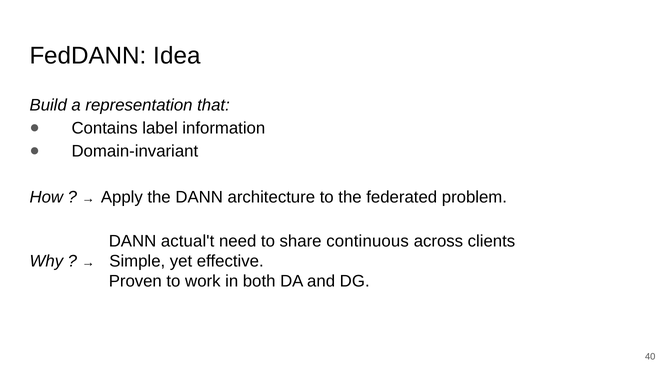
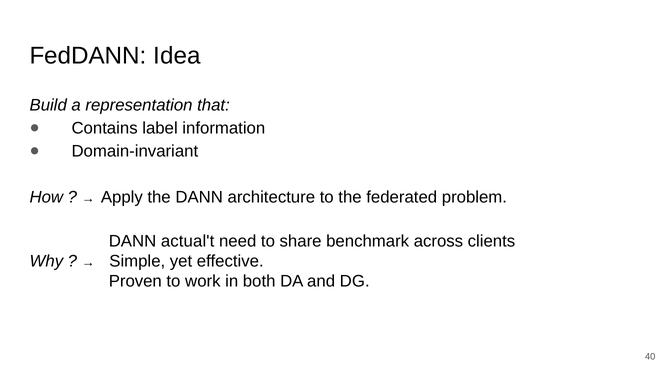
continuous: continuous -> benchmark
